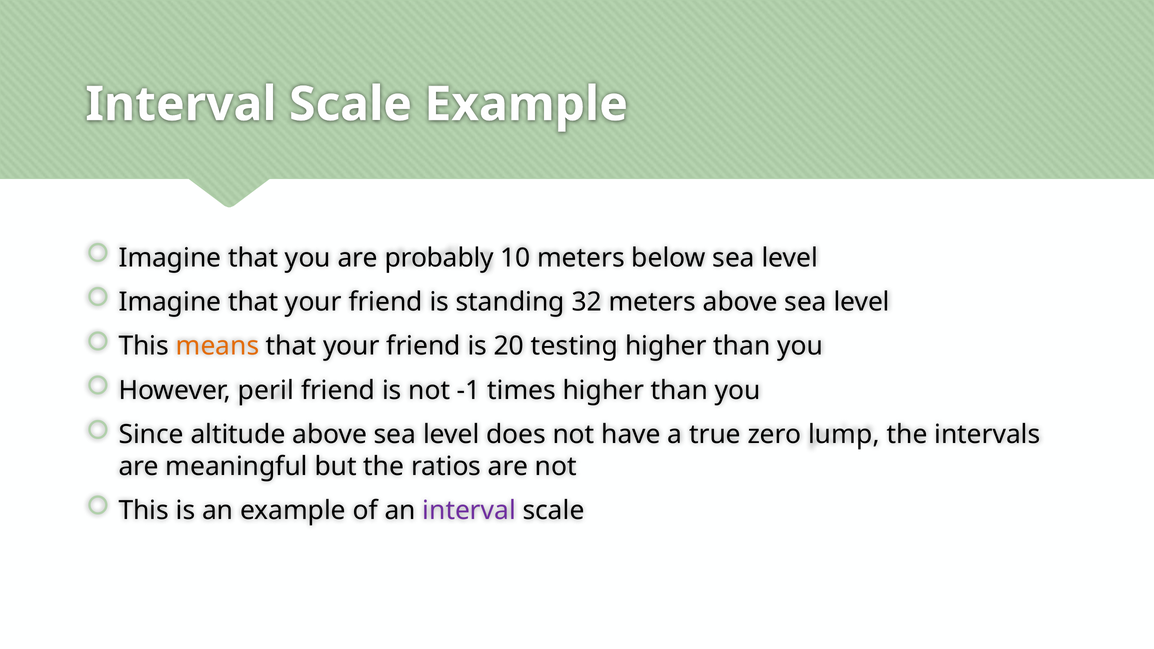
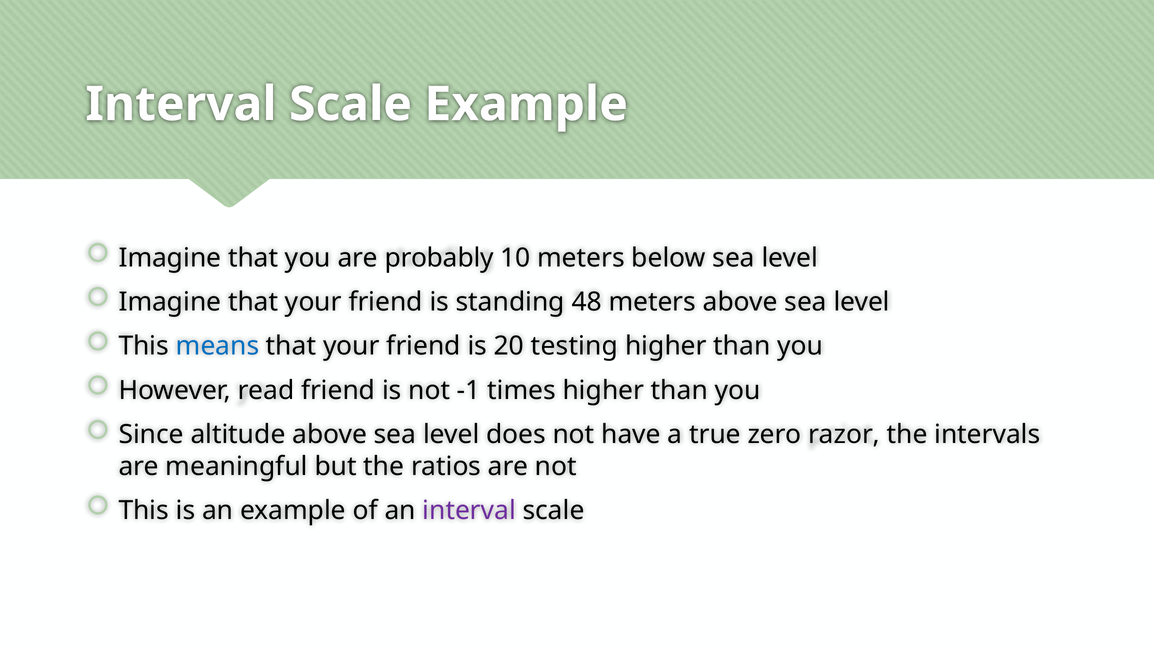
32: 32 -> 48
means colour: orange -> blue
peril: peril -> read
lump: lump -> razor
